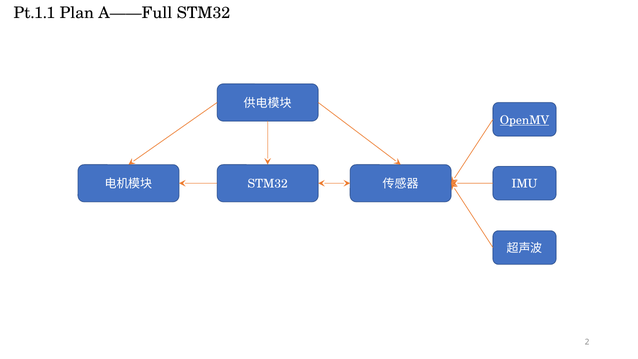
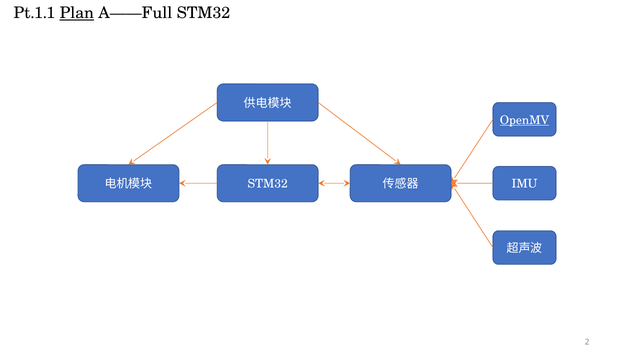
Plan underline: none -> present
